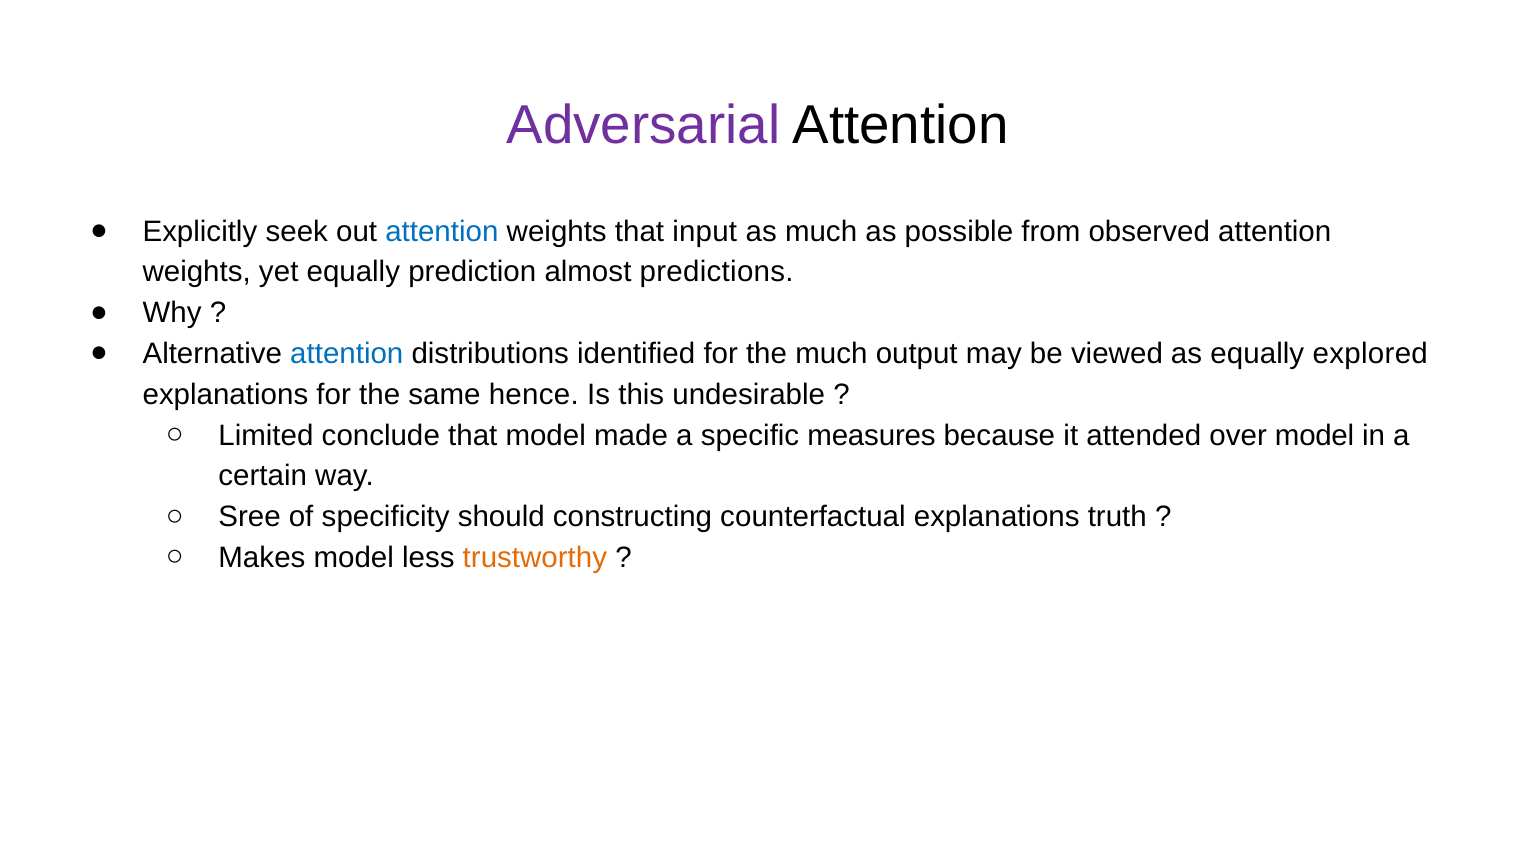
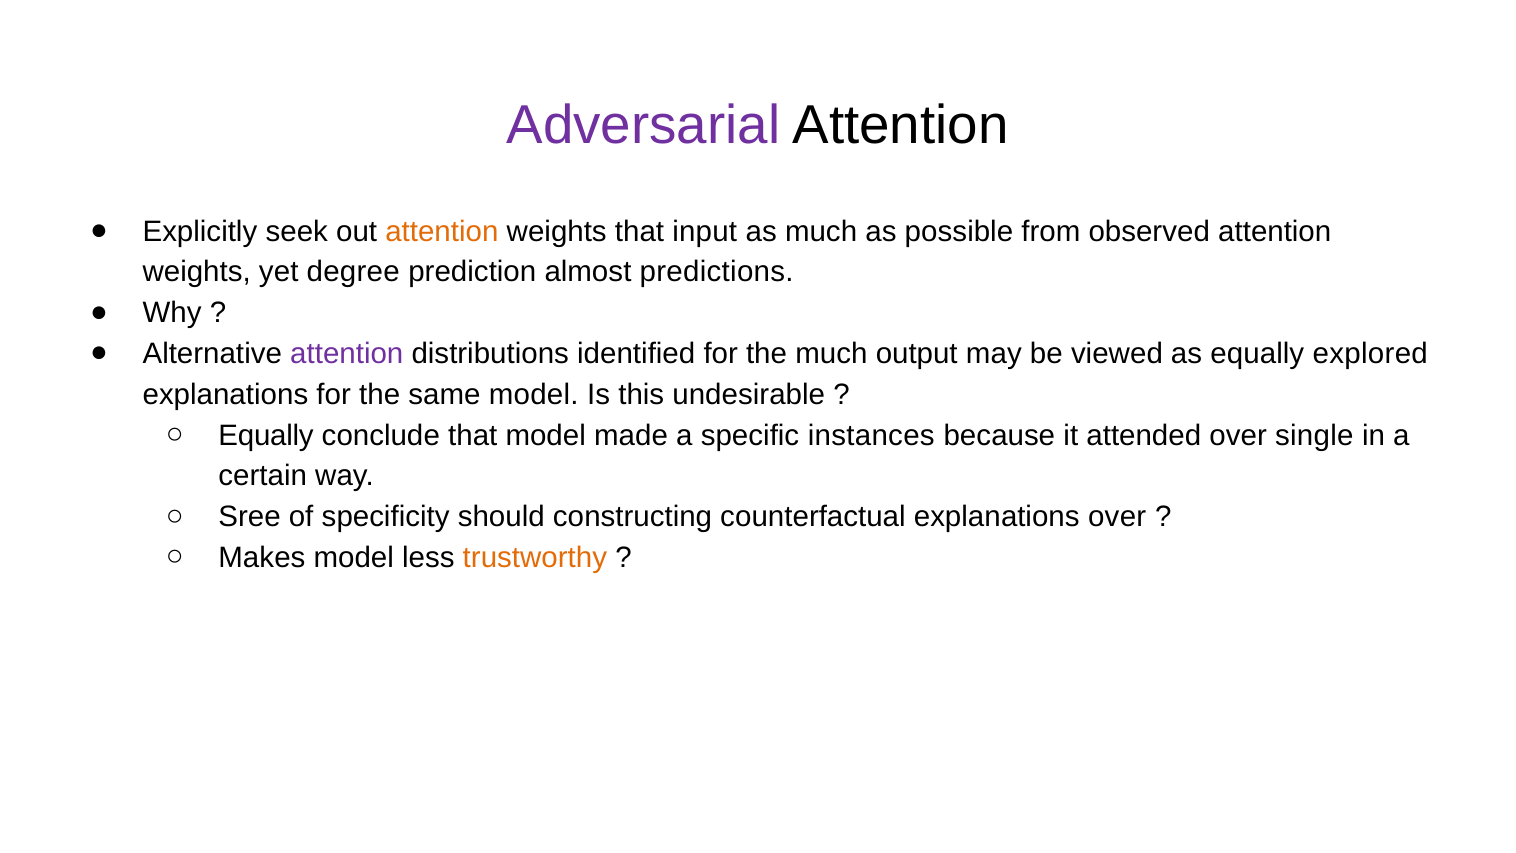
attention at (442, 231) colour: blue -> orange
yet equally: equally -> degree
attention at (347, 354) colour: blue -> purple
same hence: hence -> model
Limited at (266, 435): Limited -> Equally
measures: measures -> instances
over model: model -> single
explanations truth: truth -> over
